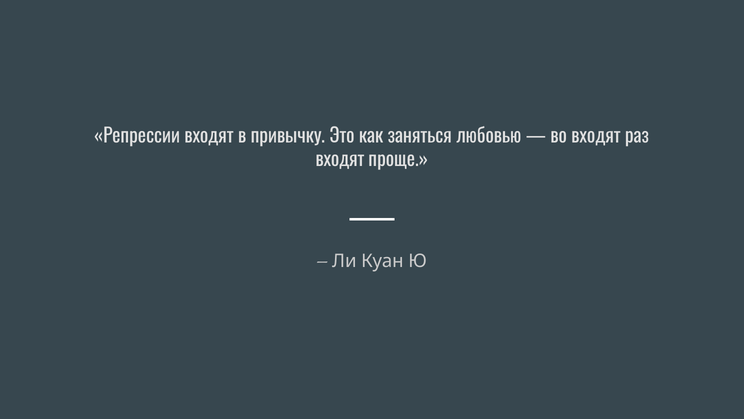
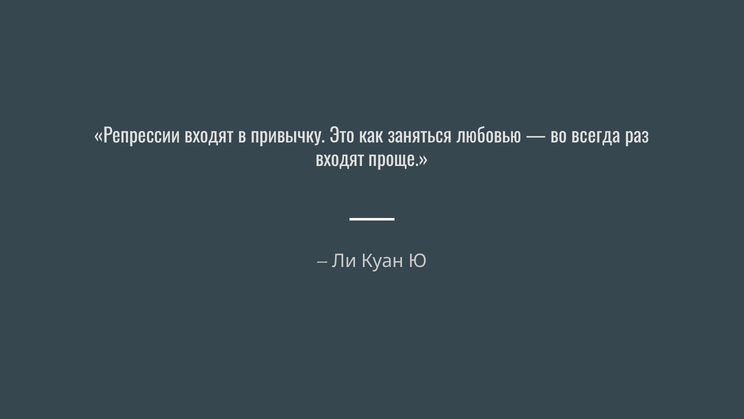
во входят: входят -> всегда
